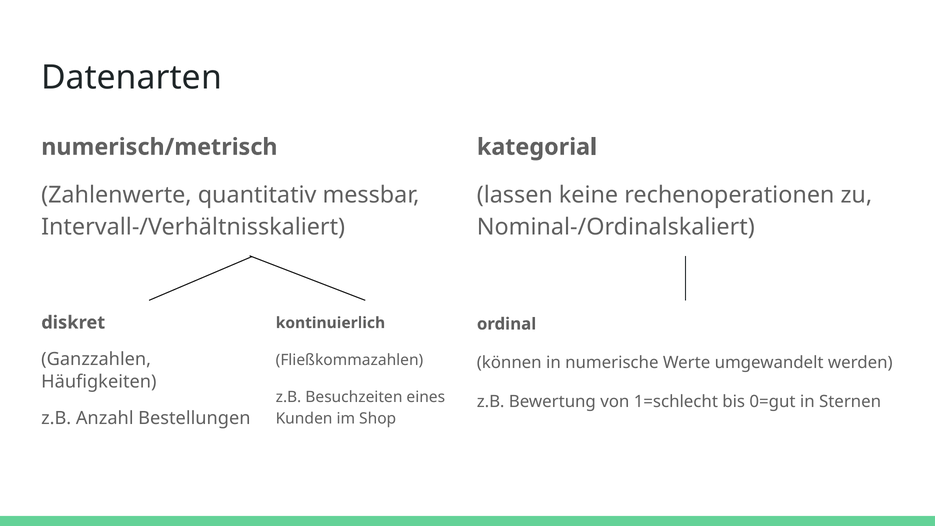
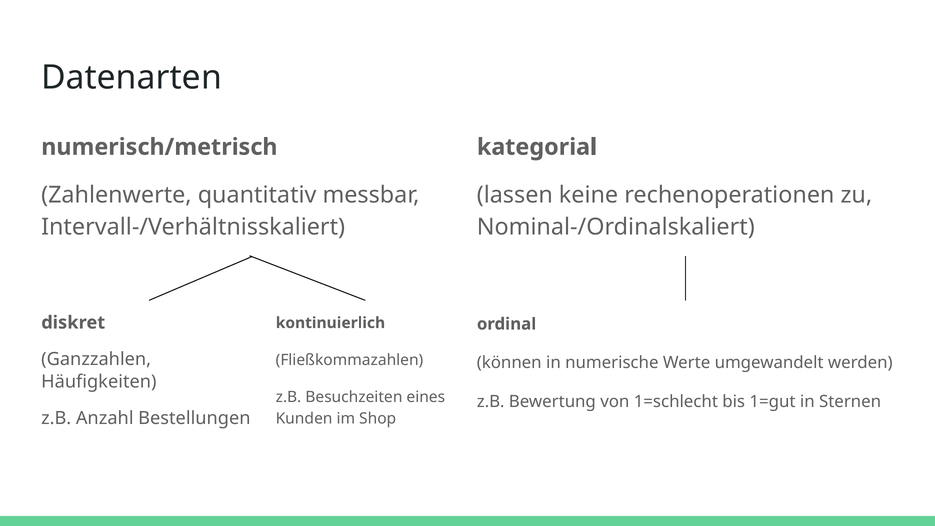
0=gut: 0=gut -> 1=gut
